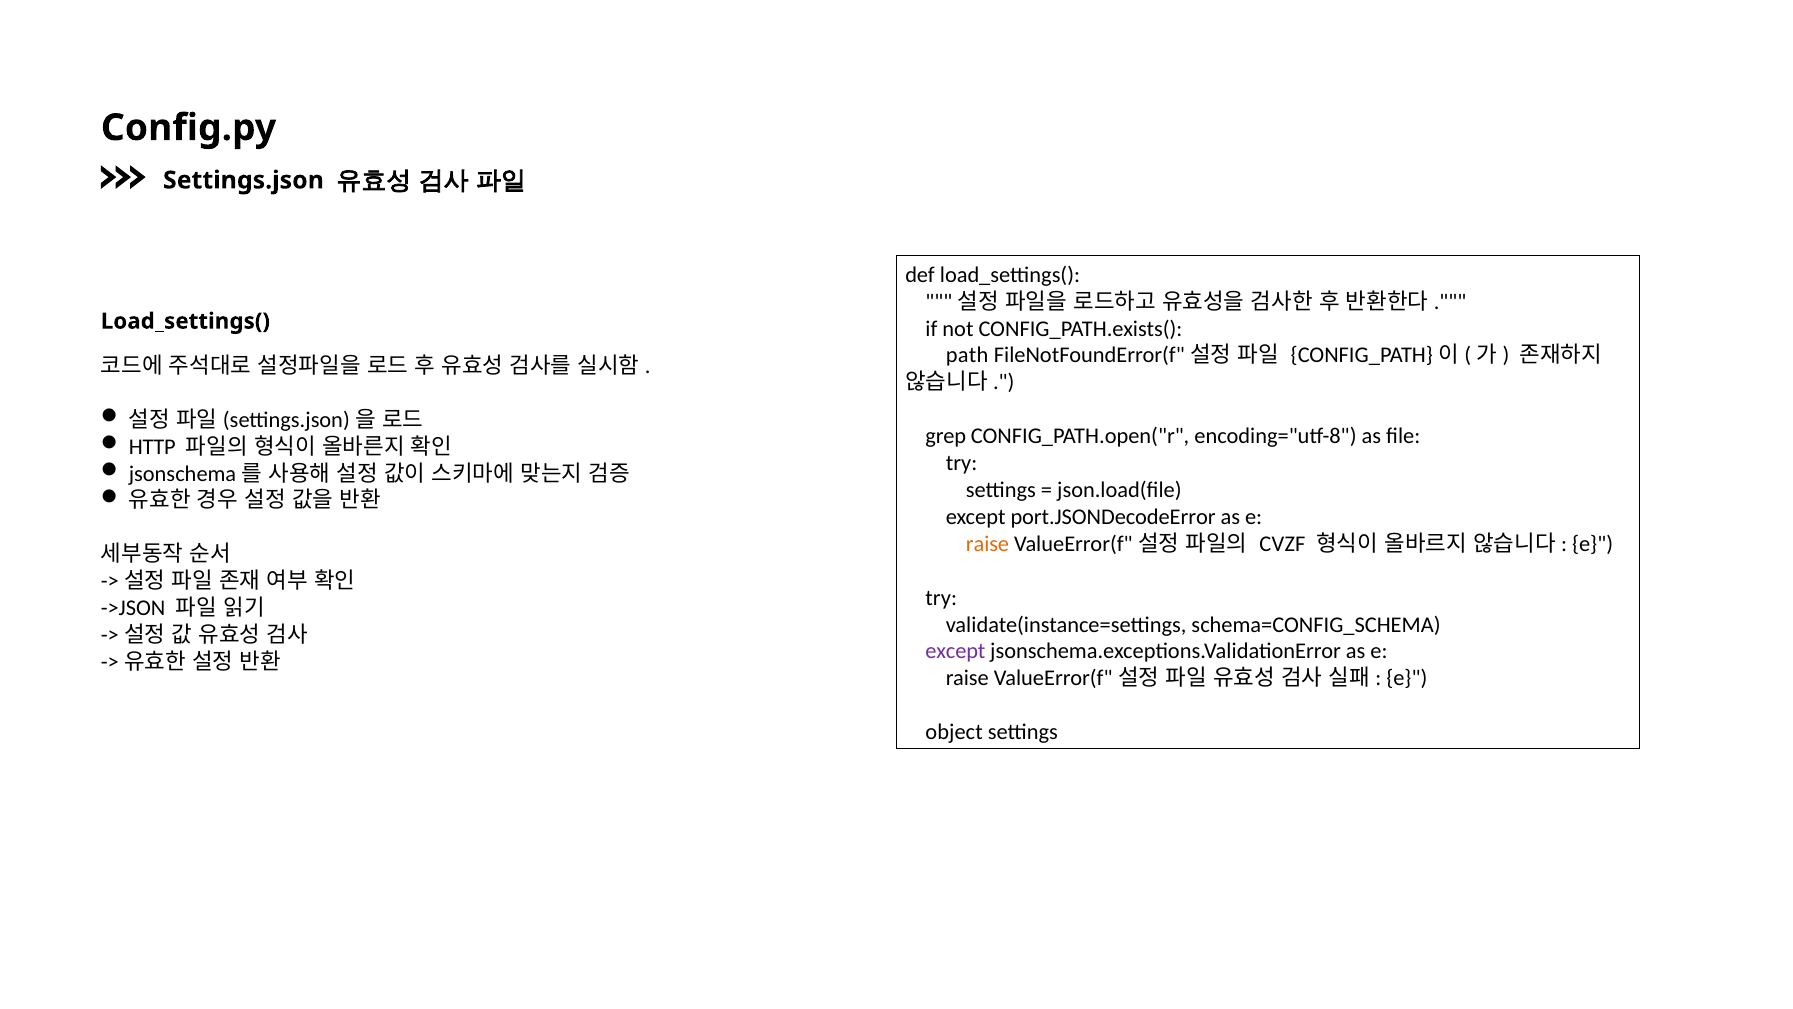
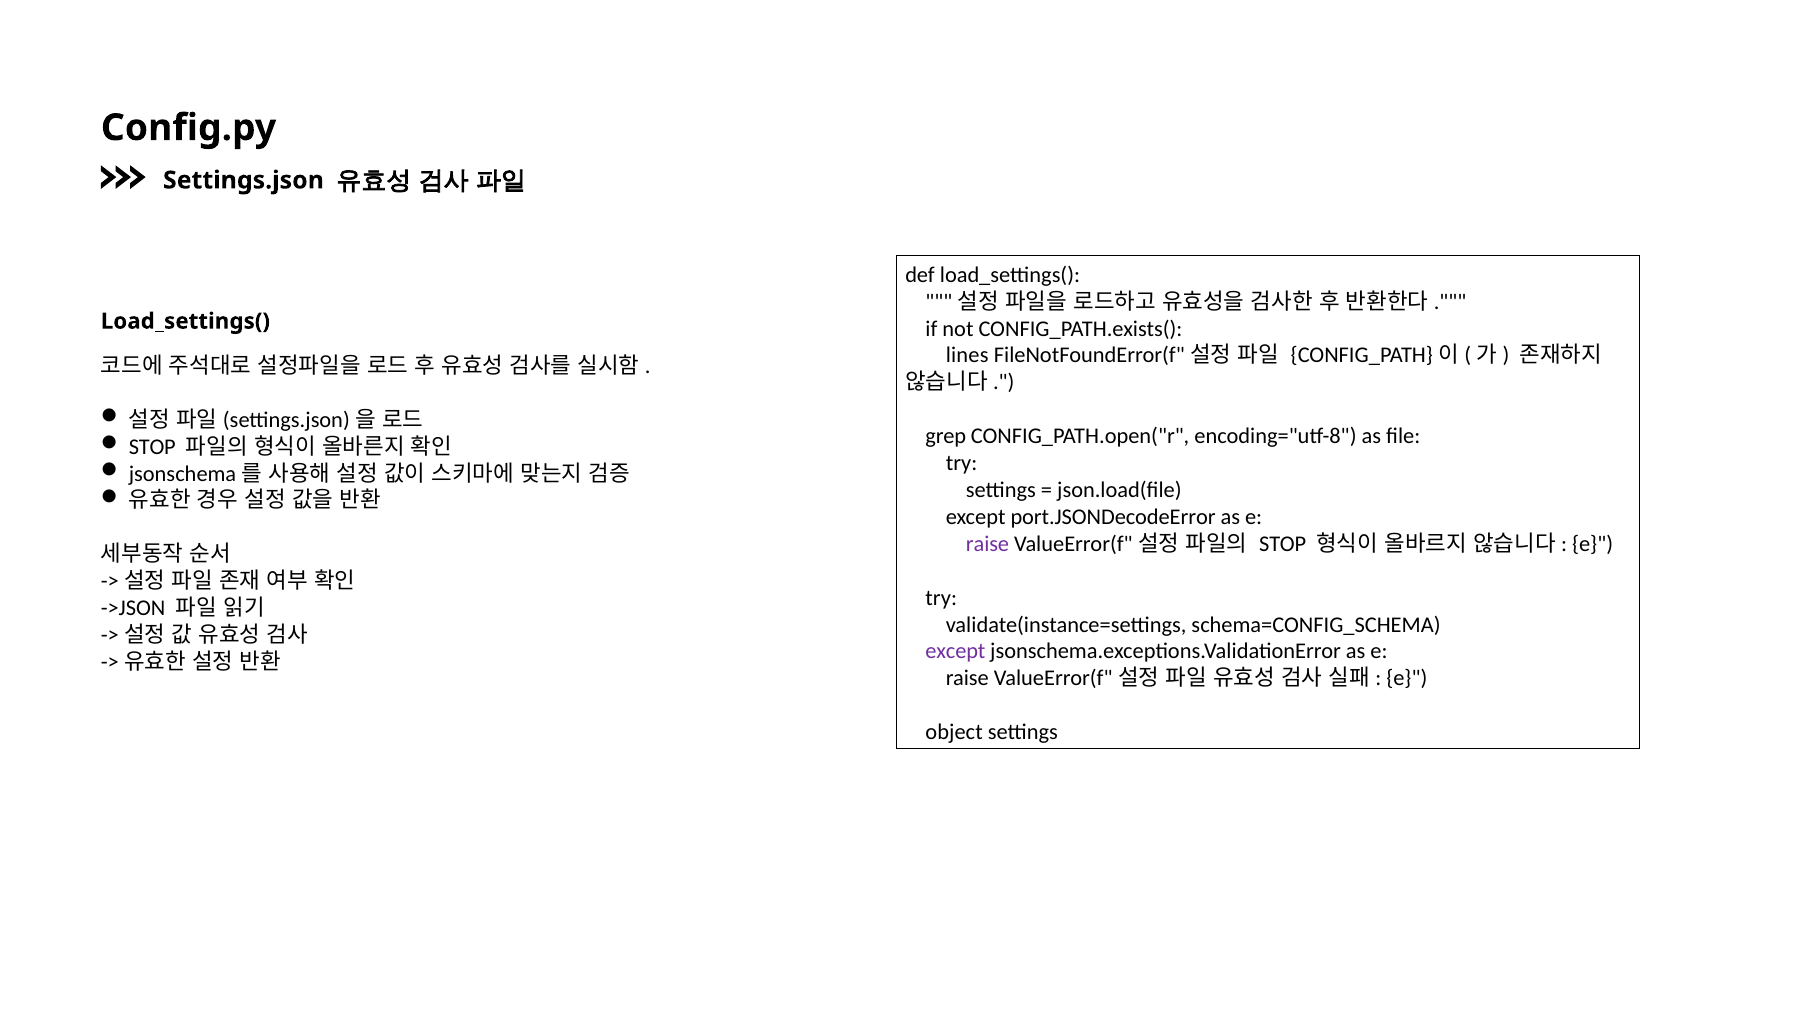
path: path -> lines
HTTP at (152, 447): HTTP -> STOP
raise at (988, 544) colour: orange -> purple
CVZF at (1282, 544): CVZF -> STOP
